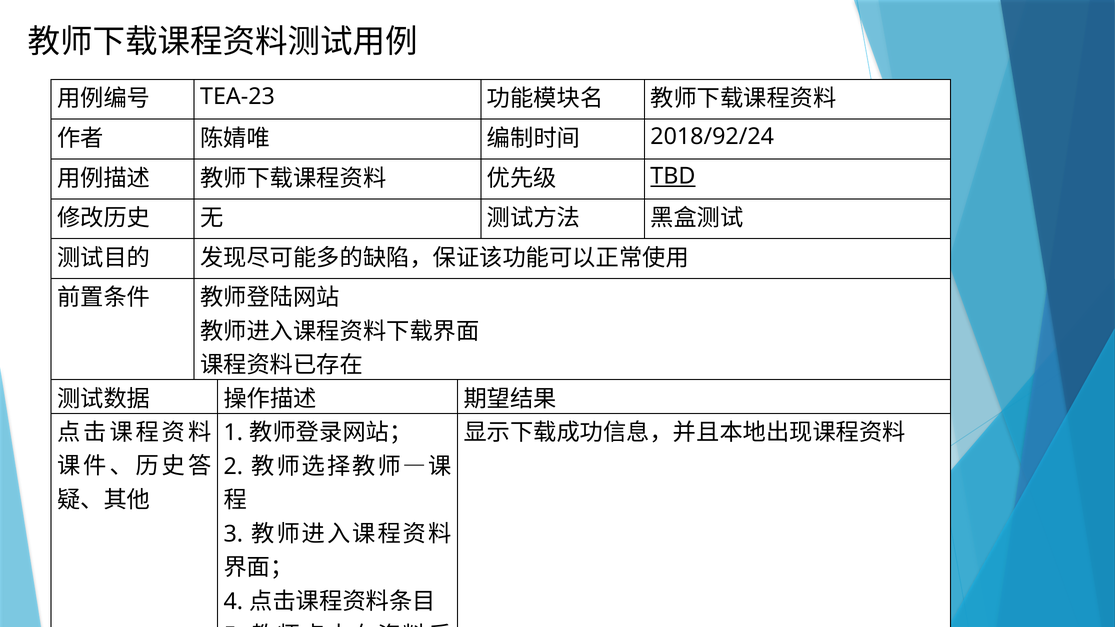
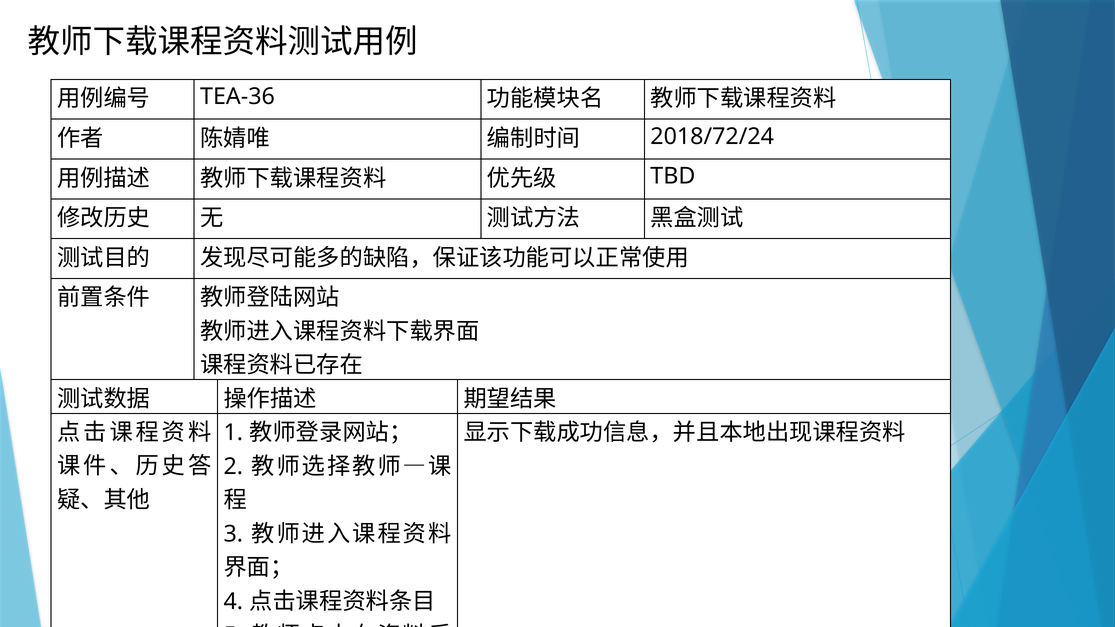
TEA-23: TEA-23 -> TEA-36
2018/92/24: 2018/92/24 -> 2018/72/24
TBD underline: present -> none
